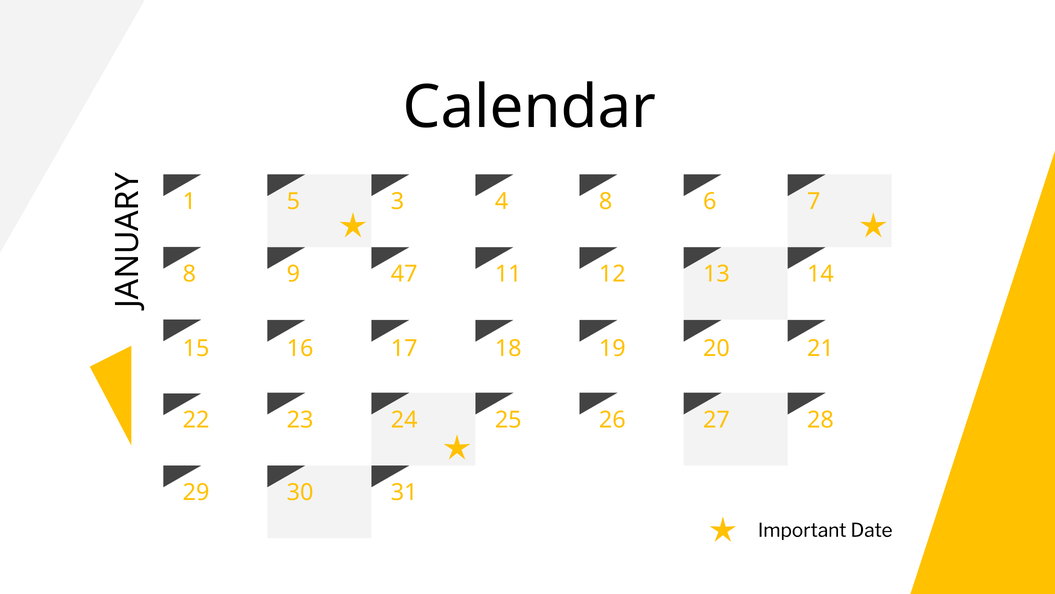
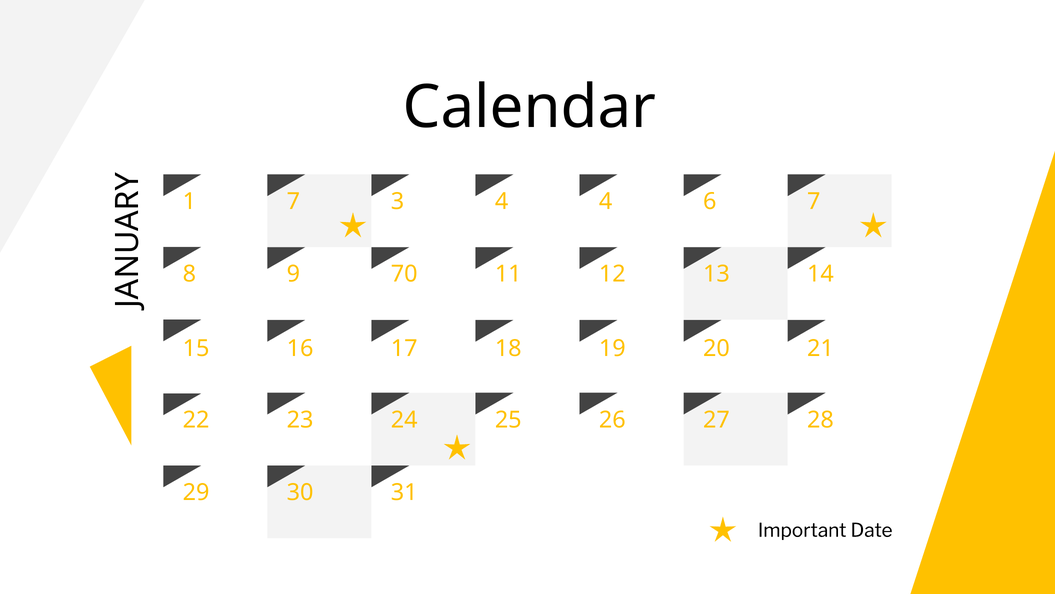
1 5: 5 -> 7
4 8: 8 -> 4
47: 47 -> 70
